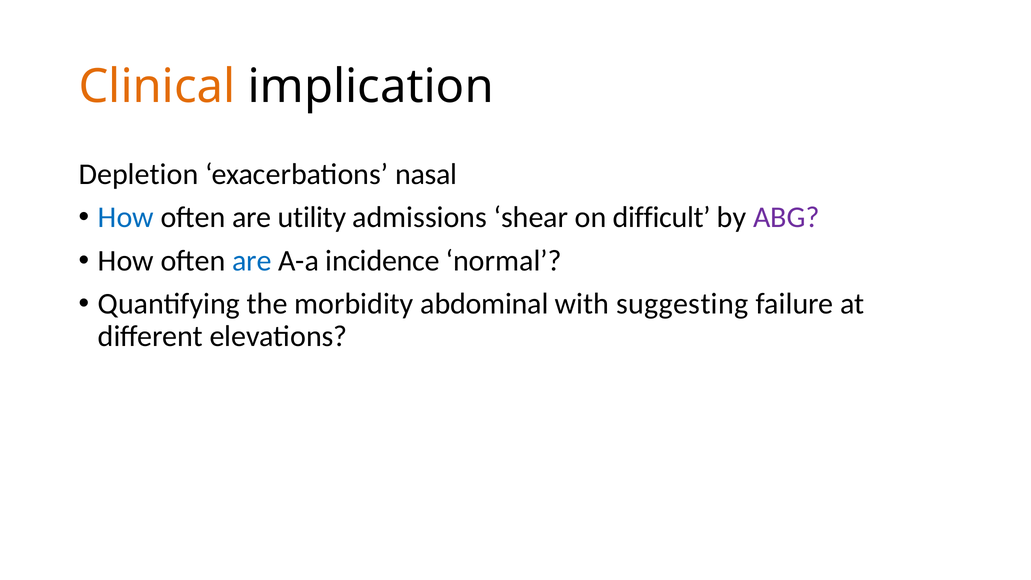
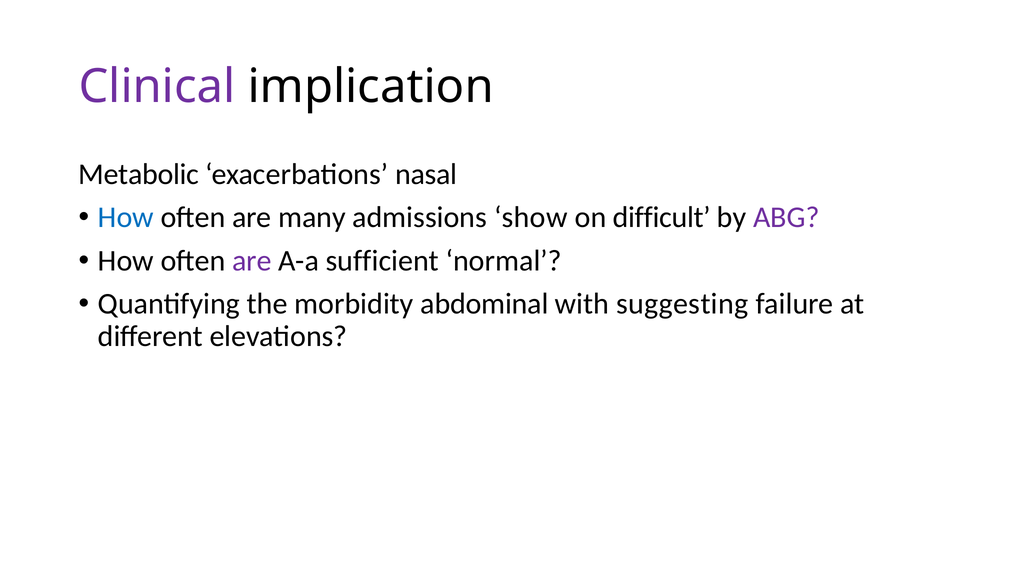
Clinical colour: orange -> purple
Depletion: Depletion -> Metabolic
utility: utility -> many
shear: shear -> show
are at (252, 261) colour: blue -> purple
incidence: incidence -> sufficient
